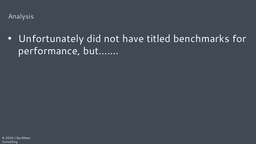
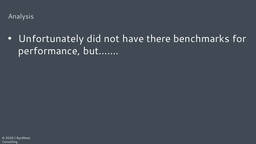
titled: titled -> there
